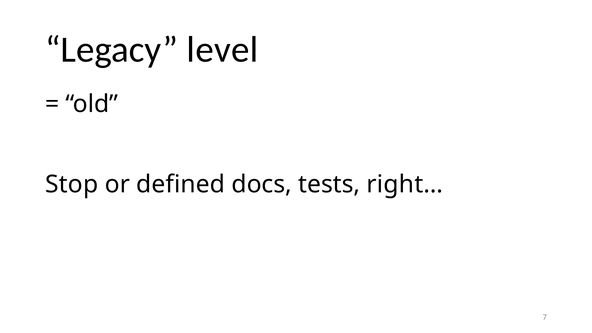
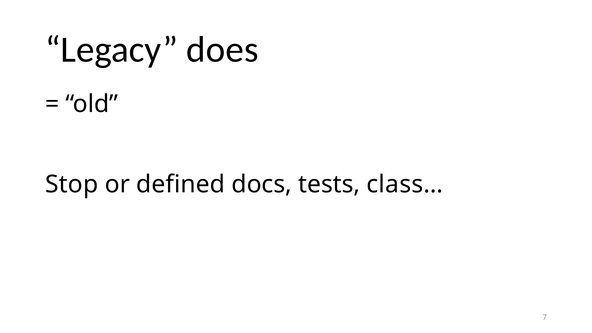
level: level -> does
right…: right… -> class…
